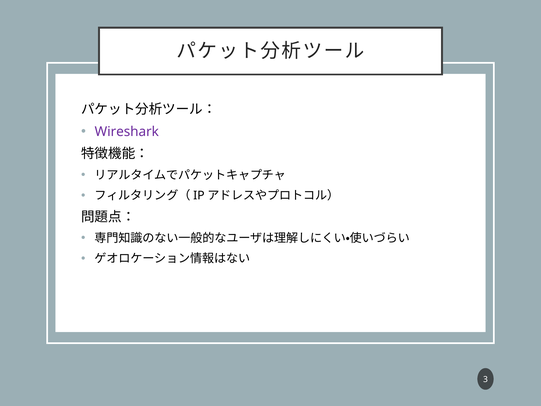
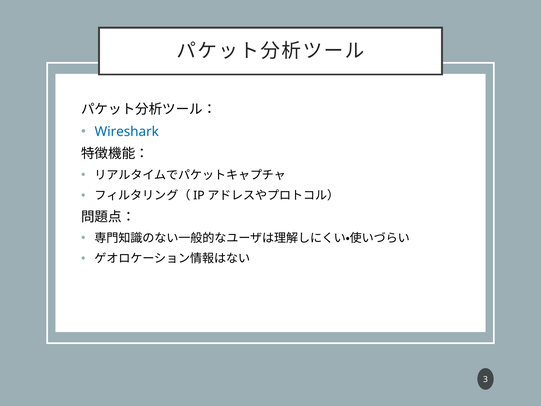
Wireshark colour: purple -> blue
